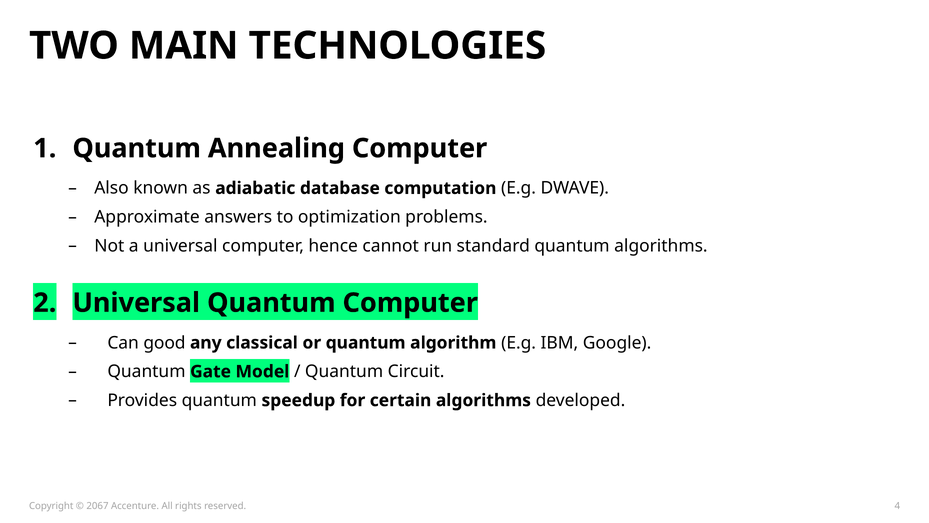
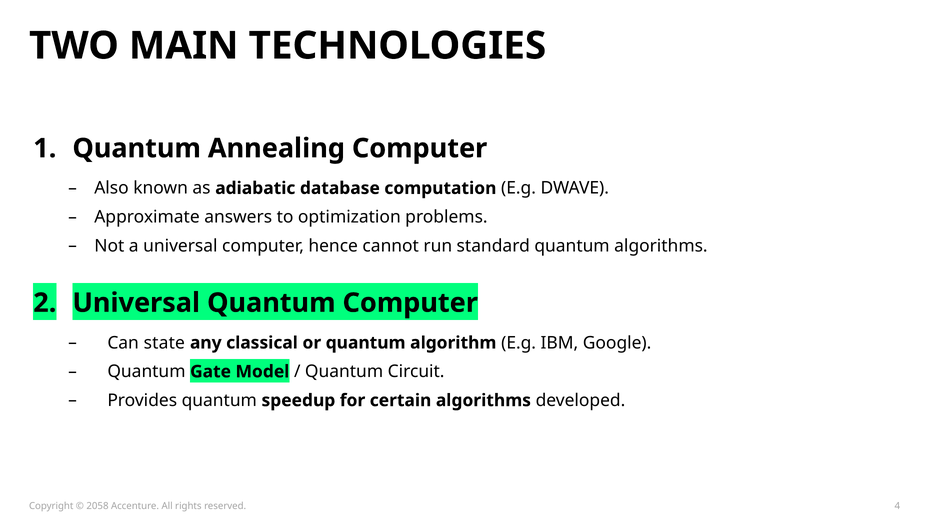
good: good -> state
2067: 2067 -> 2058
